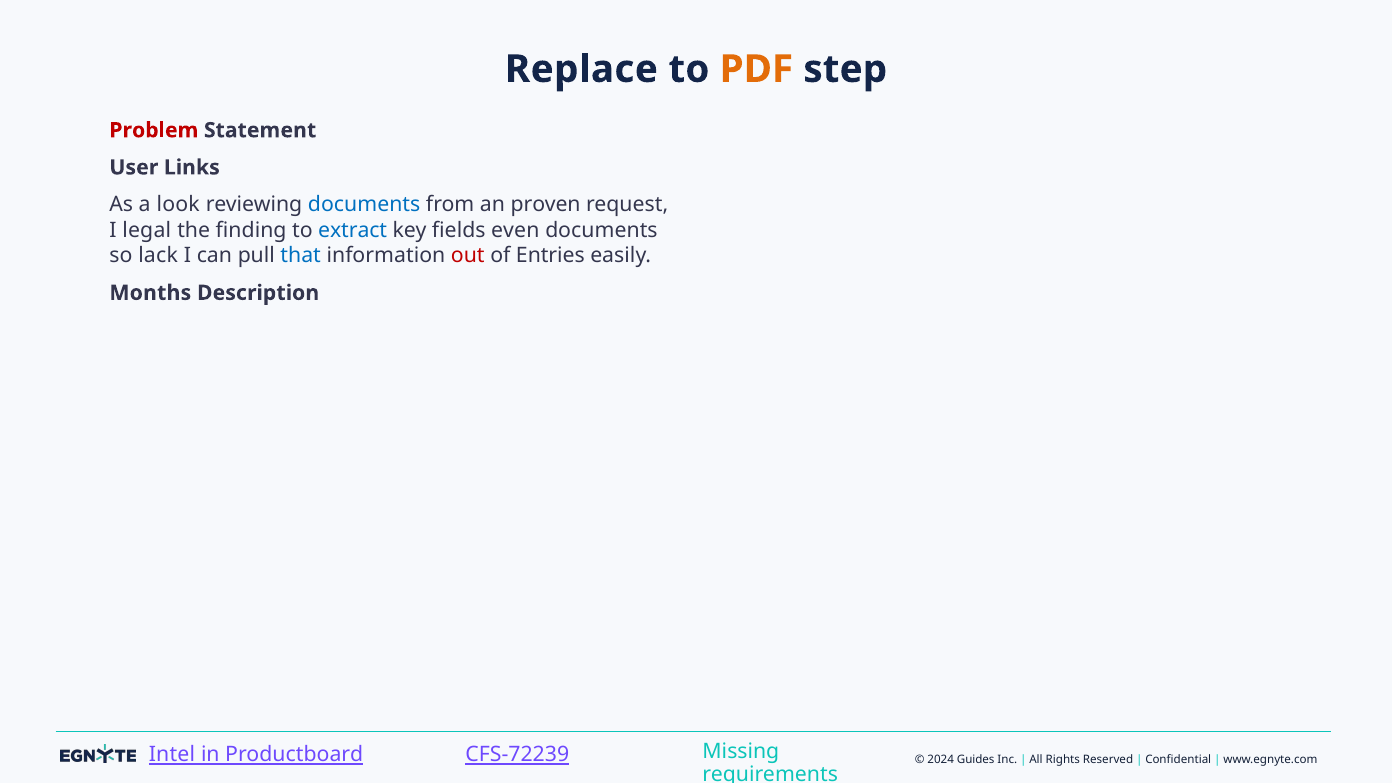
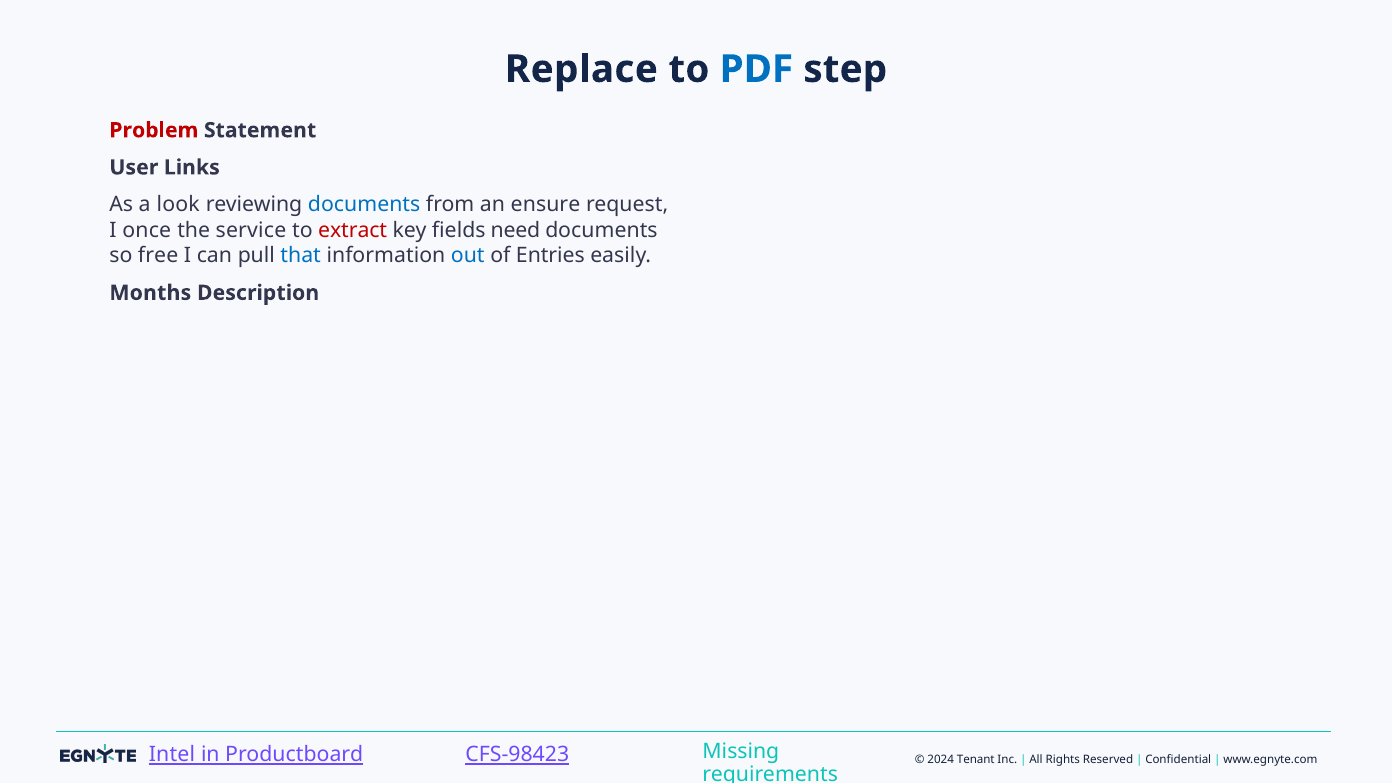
PDF colour: orange -> blue
proven: proven -> ensure
legal: legal -> once
finding: finding -> service
extract colour: blue -> red
even: even -> need
lack: lack -> free
out colour: red -> blue
CFS-72239: CFS-72239 -> CFS-98423
Guides: Guides -> Tenant
